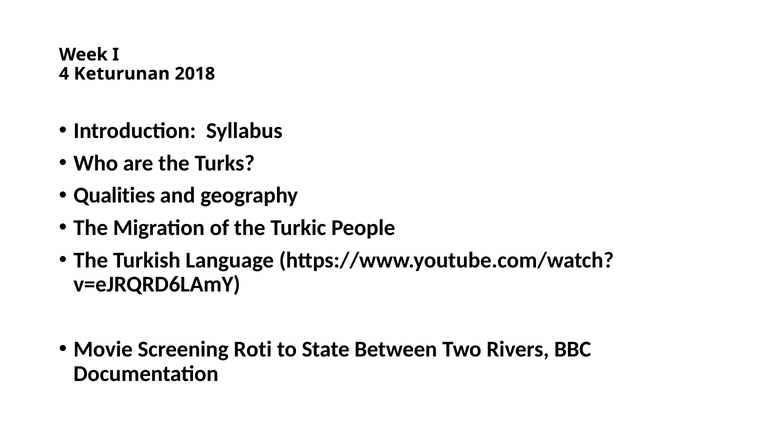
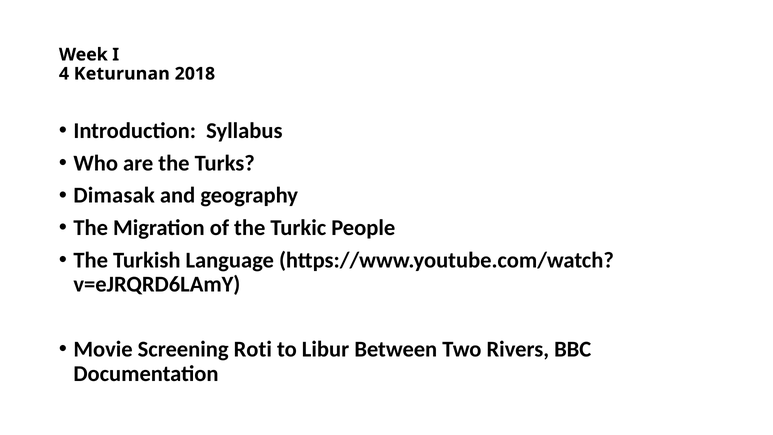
Qualities: Qualities -> Dimasak
State: State -> Libur
